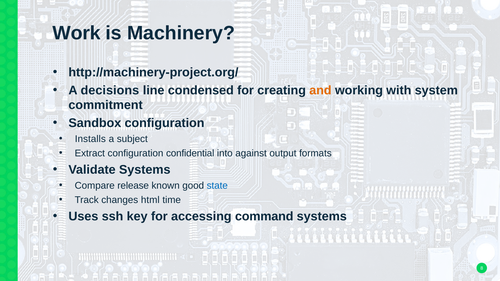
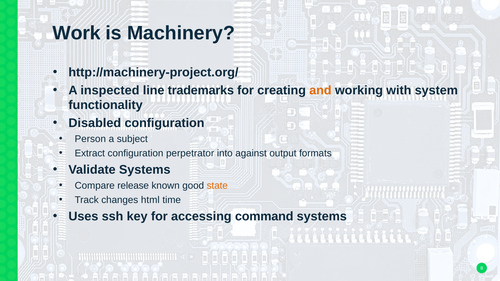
decisions: decisions -> inspected
condensed: condensed -> trademarks
commitment: commitment -> functionality
Sandbox: Sandbox -> Disabled
Installs: Installs -> Person
confidential: confidential -> perpetrator
state colour: blue -> orange
